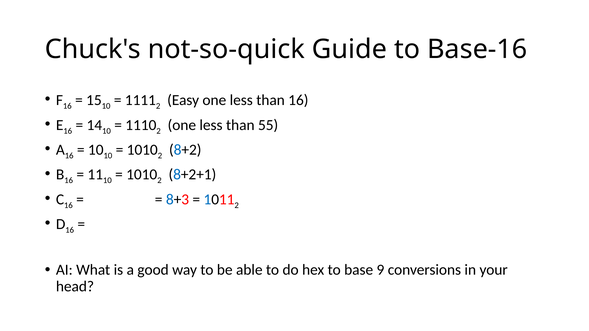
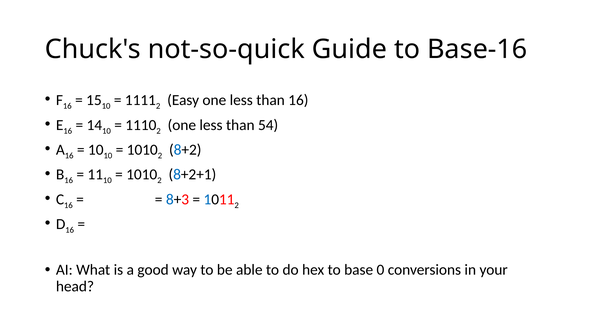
55: 55 -> 54
9: 9 -> 0
